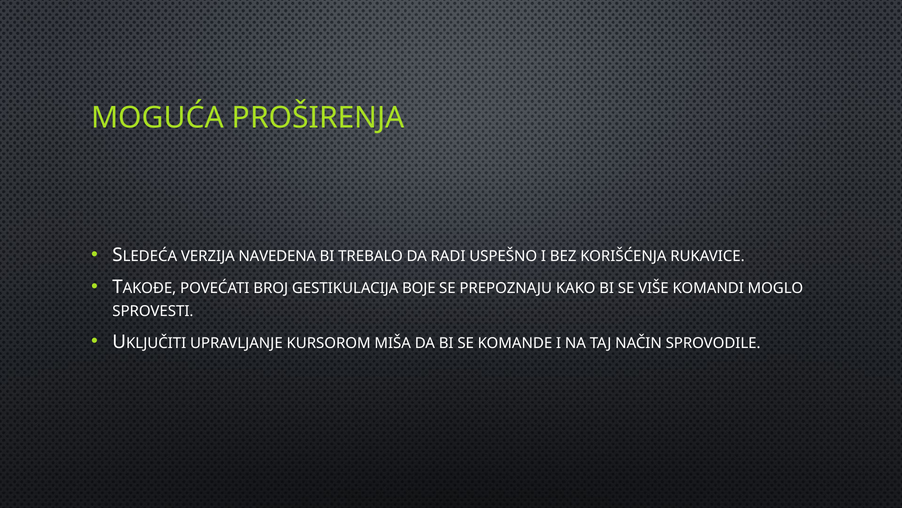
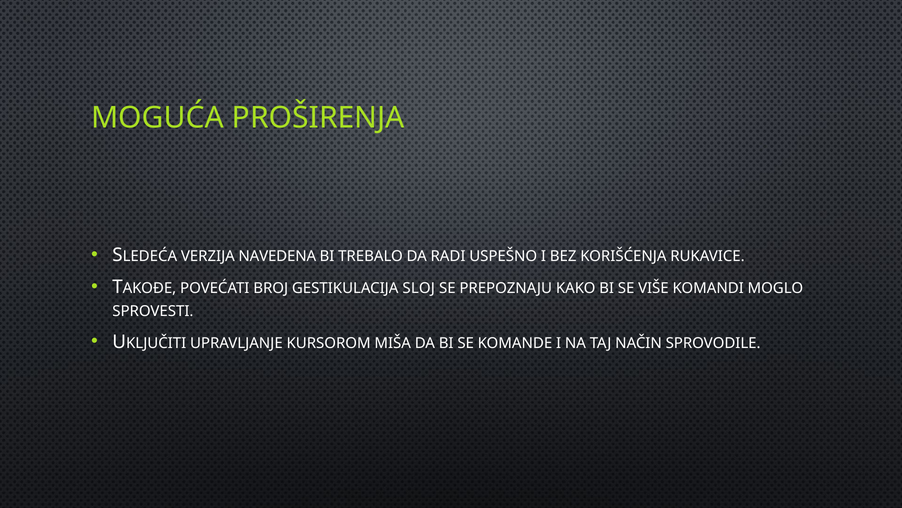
BOJE: BOJE -> SLOJ
